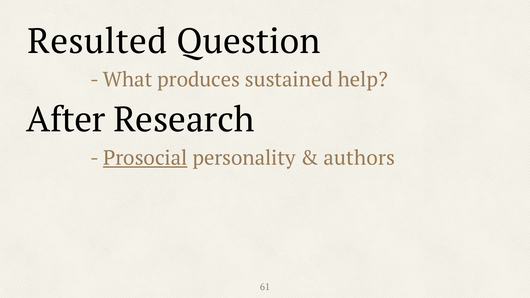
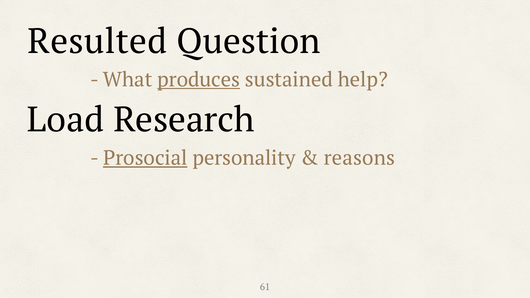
produces underline: none -> present
After: After -> Load
authors: authors -> reasons
